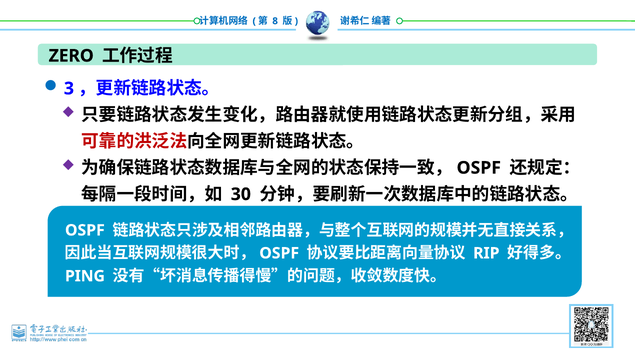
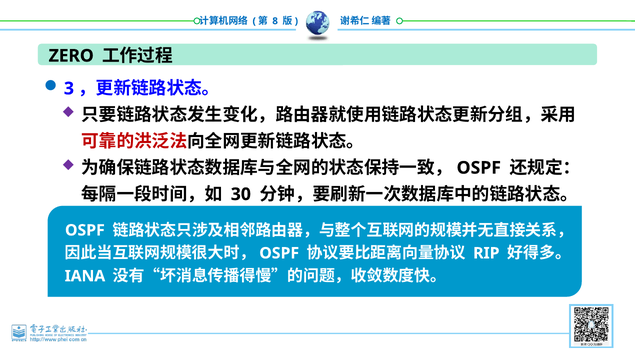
PING: PING -> IANA
